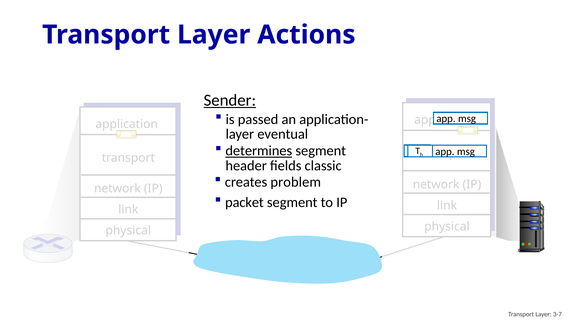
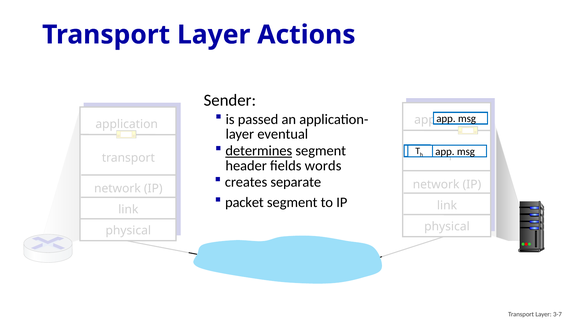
Sender underline: present -> none
classic: classic -> words
problem: problem -> separate
